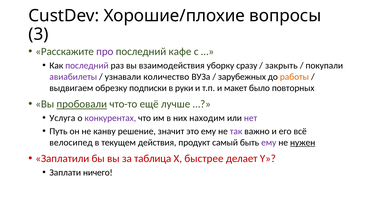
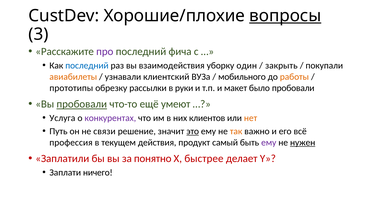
вопросы underline: none -> present
кафе: кафе -> фича
последний at (87, 66) colour: purple -> blue
сразу: сразу -> один
авиабилеты colour: purple -> orange
количество: количество -> клиентский
зарубежных: зарубежных -> мобильного
выдвигаем: выдвигаем -> прототипы
подписки: подписки -> рассылки
было повторных: повторных -> пробовали
лучше: лучше -> умеют
находим: находим -> клиентов
нет colour: purple -> orange
канву: канву -> связи
это underline: none -> present
так colour: purple -> orange
велосипед: велосипед -> профессия
таблица: таблица -> понятно
